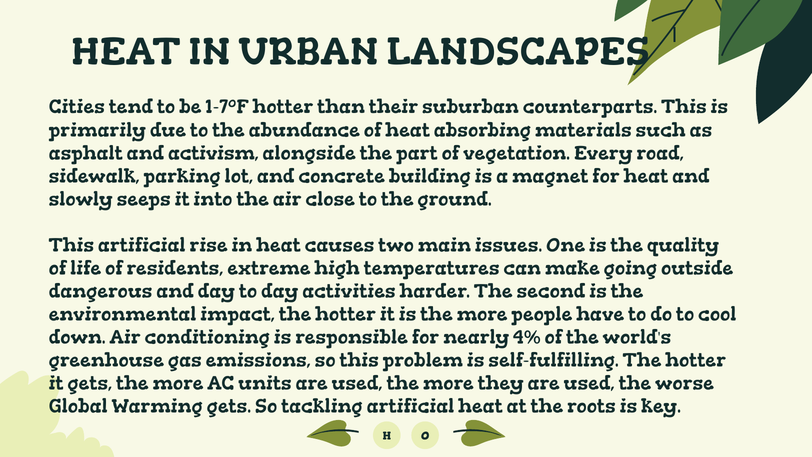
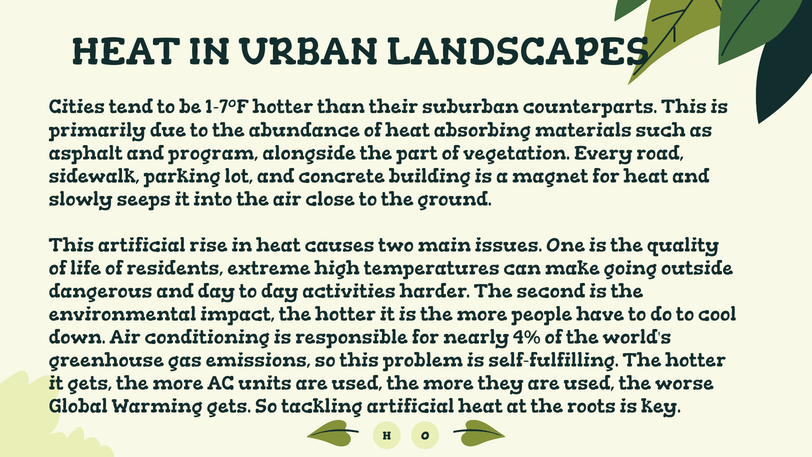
activism: activism -> program
